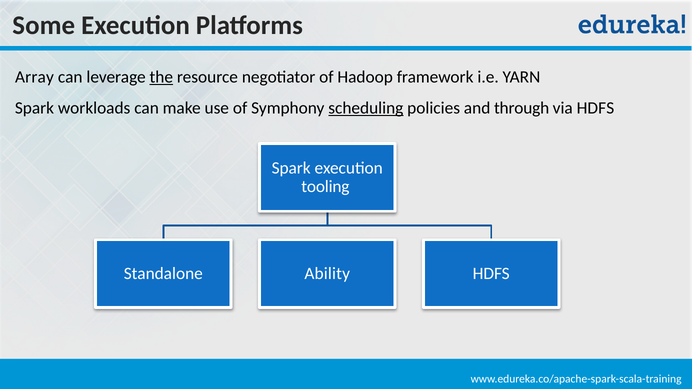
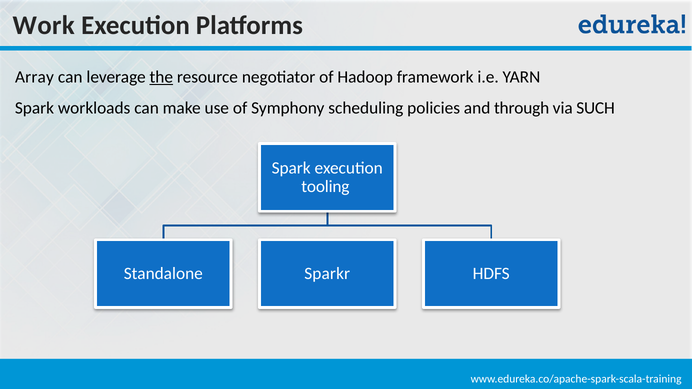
Some: Some -> Work
scheduling underline: present -> none
via HDFS: HDFS -> SUCH
Ability: Ability -> Sparkr
